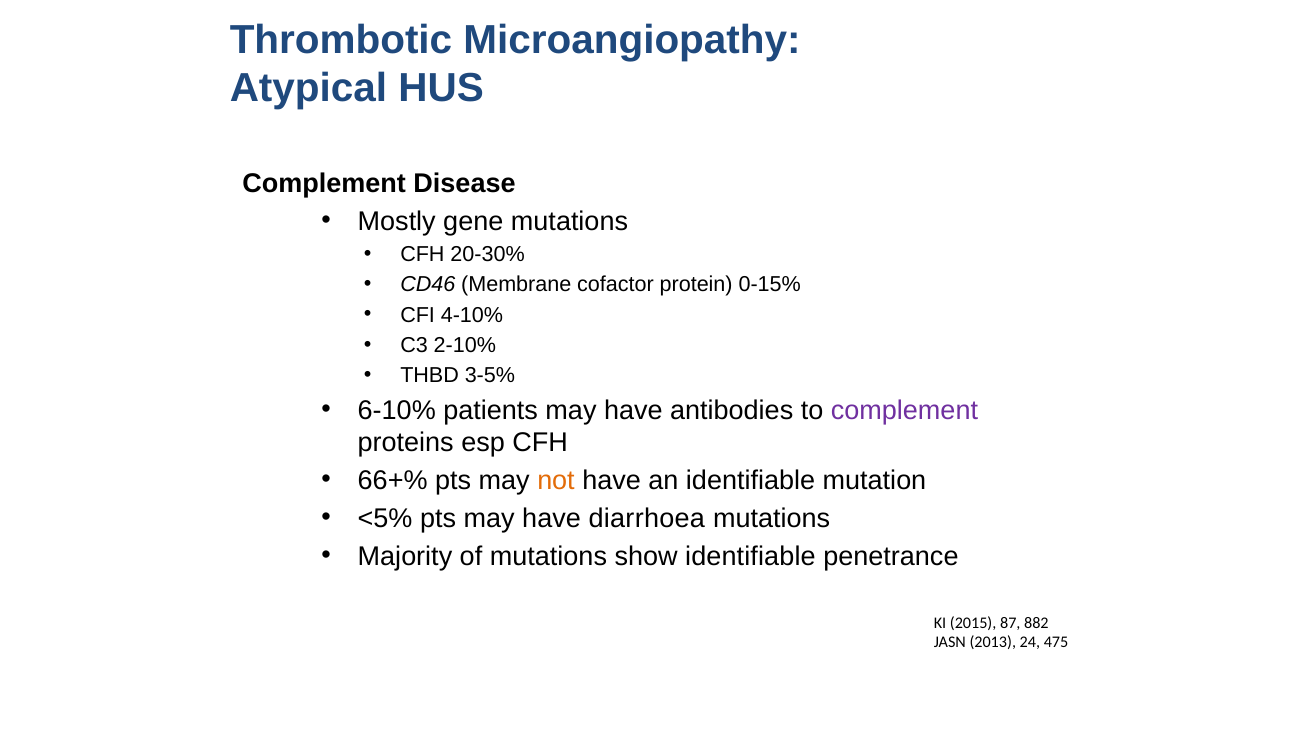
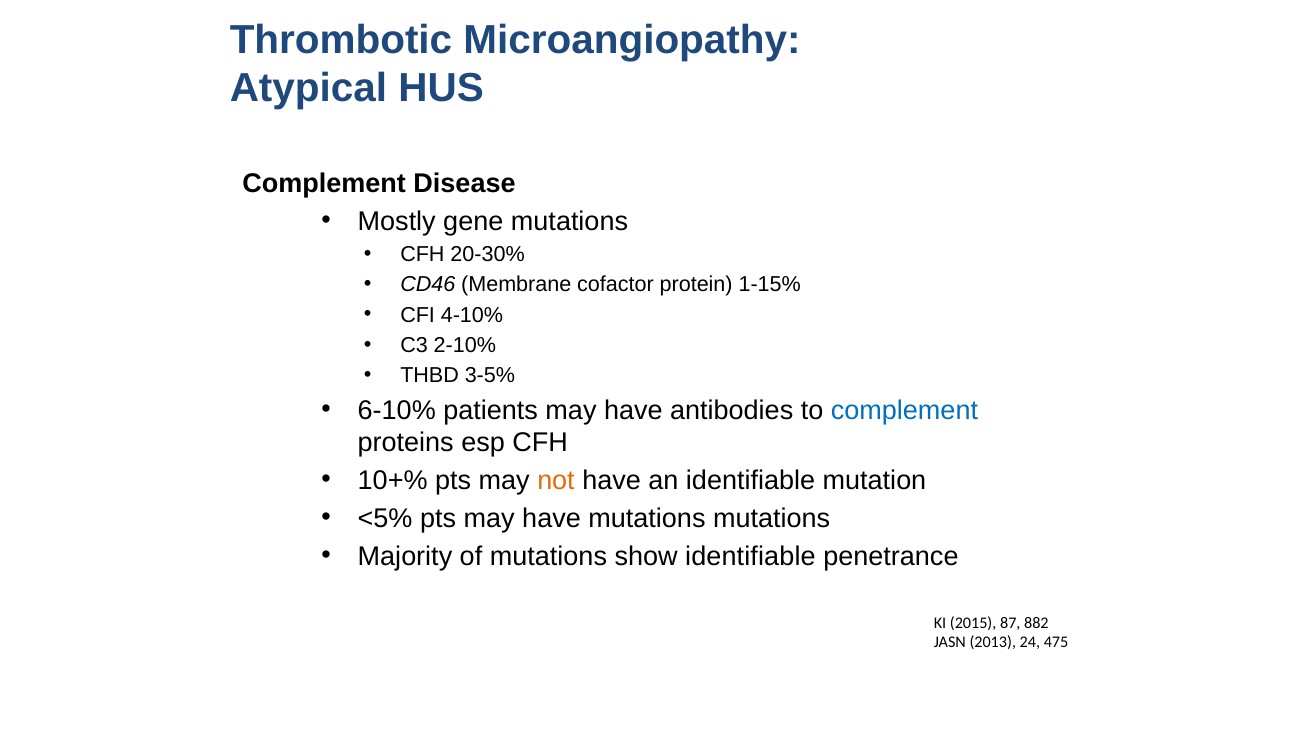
0-15%: 0-15% -> 1-15%
complement at (904, 410) colour: purple -> blue
66+%: 66+% -> 10+%
have diarrhoea: diarrhoea -> mutations
